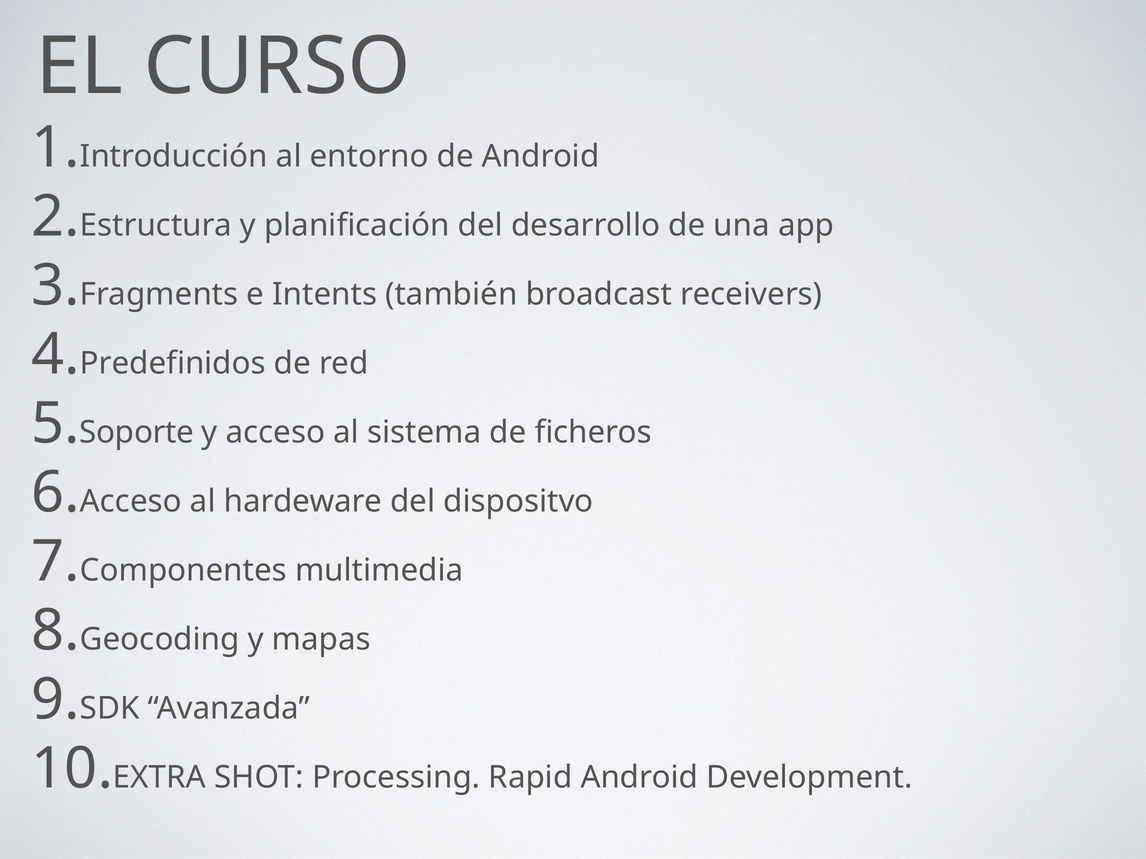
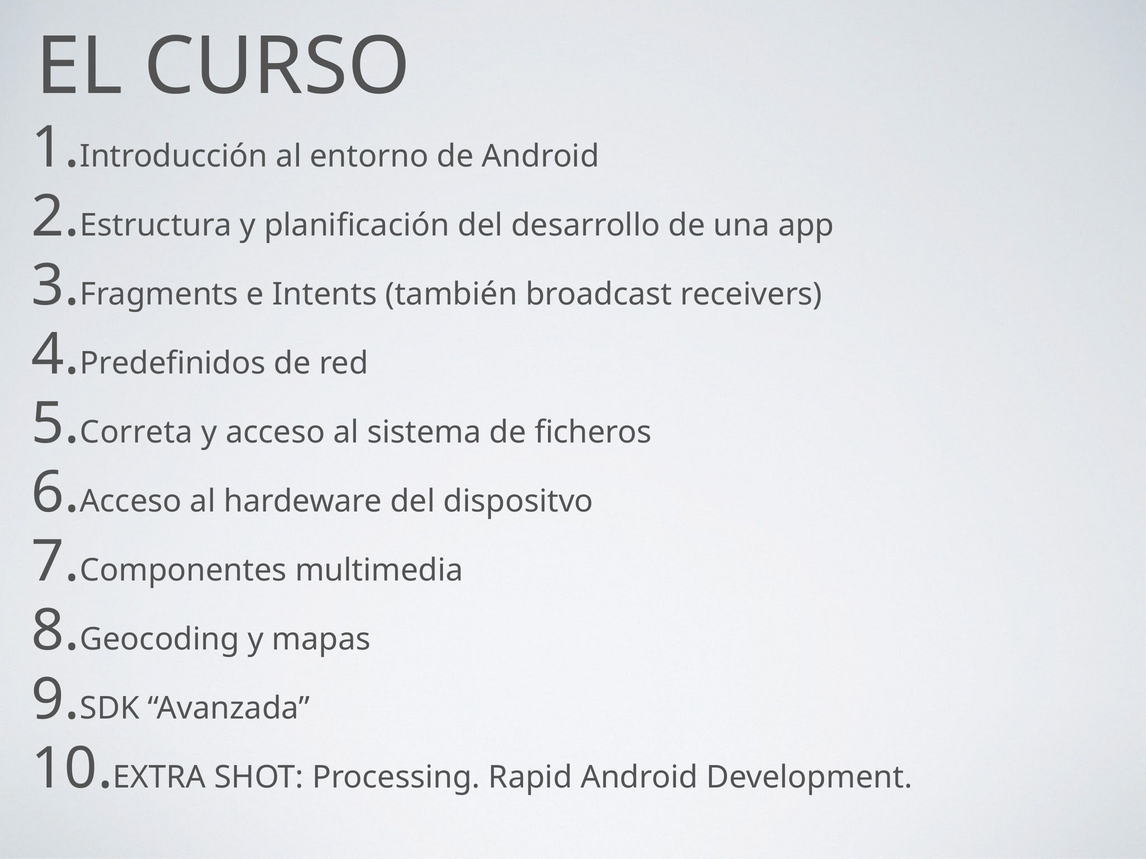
Soporte: Soporte -> Correta
